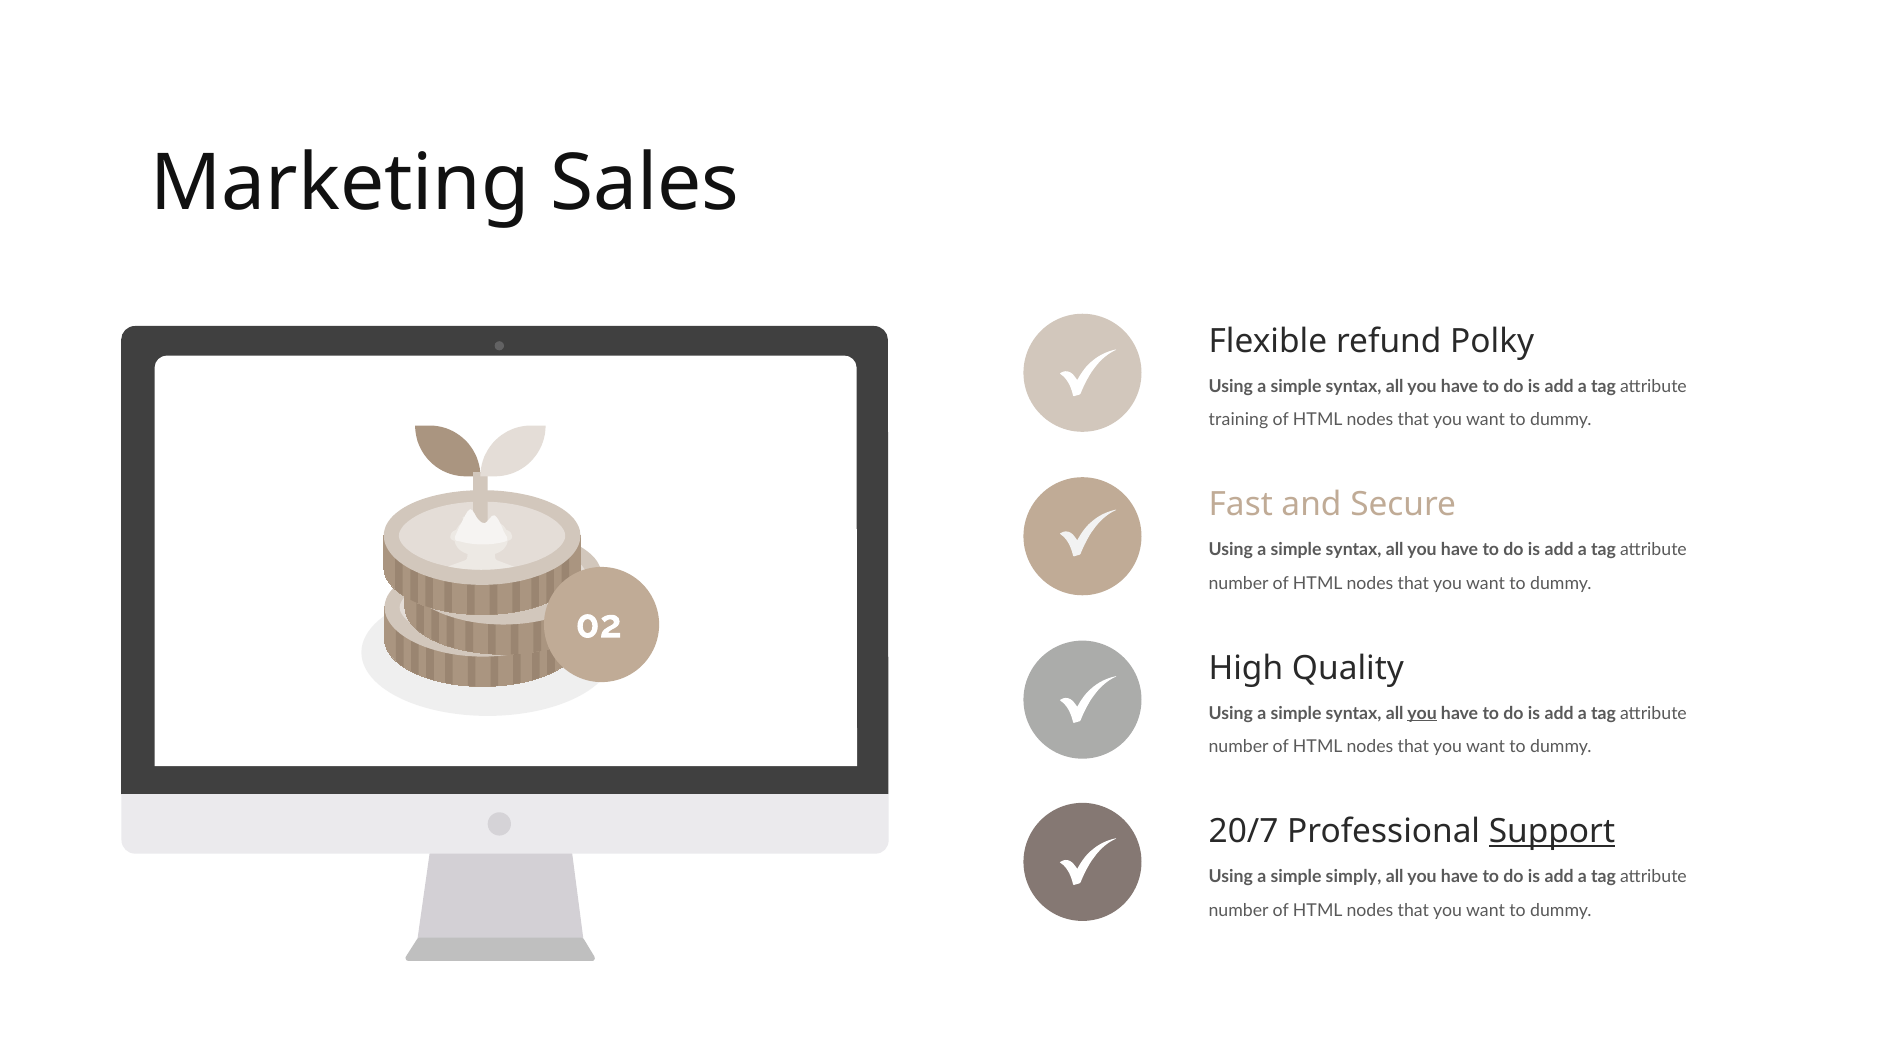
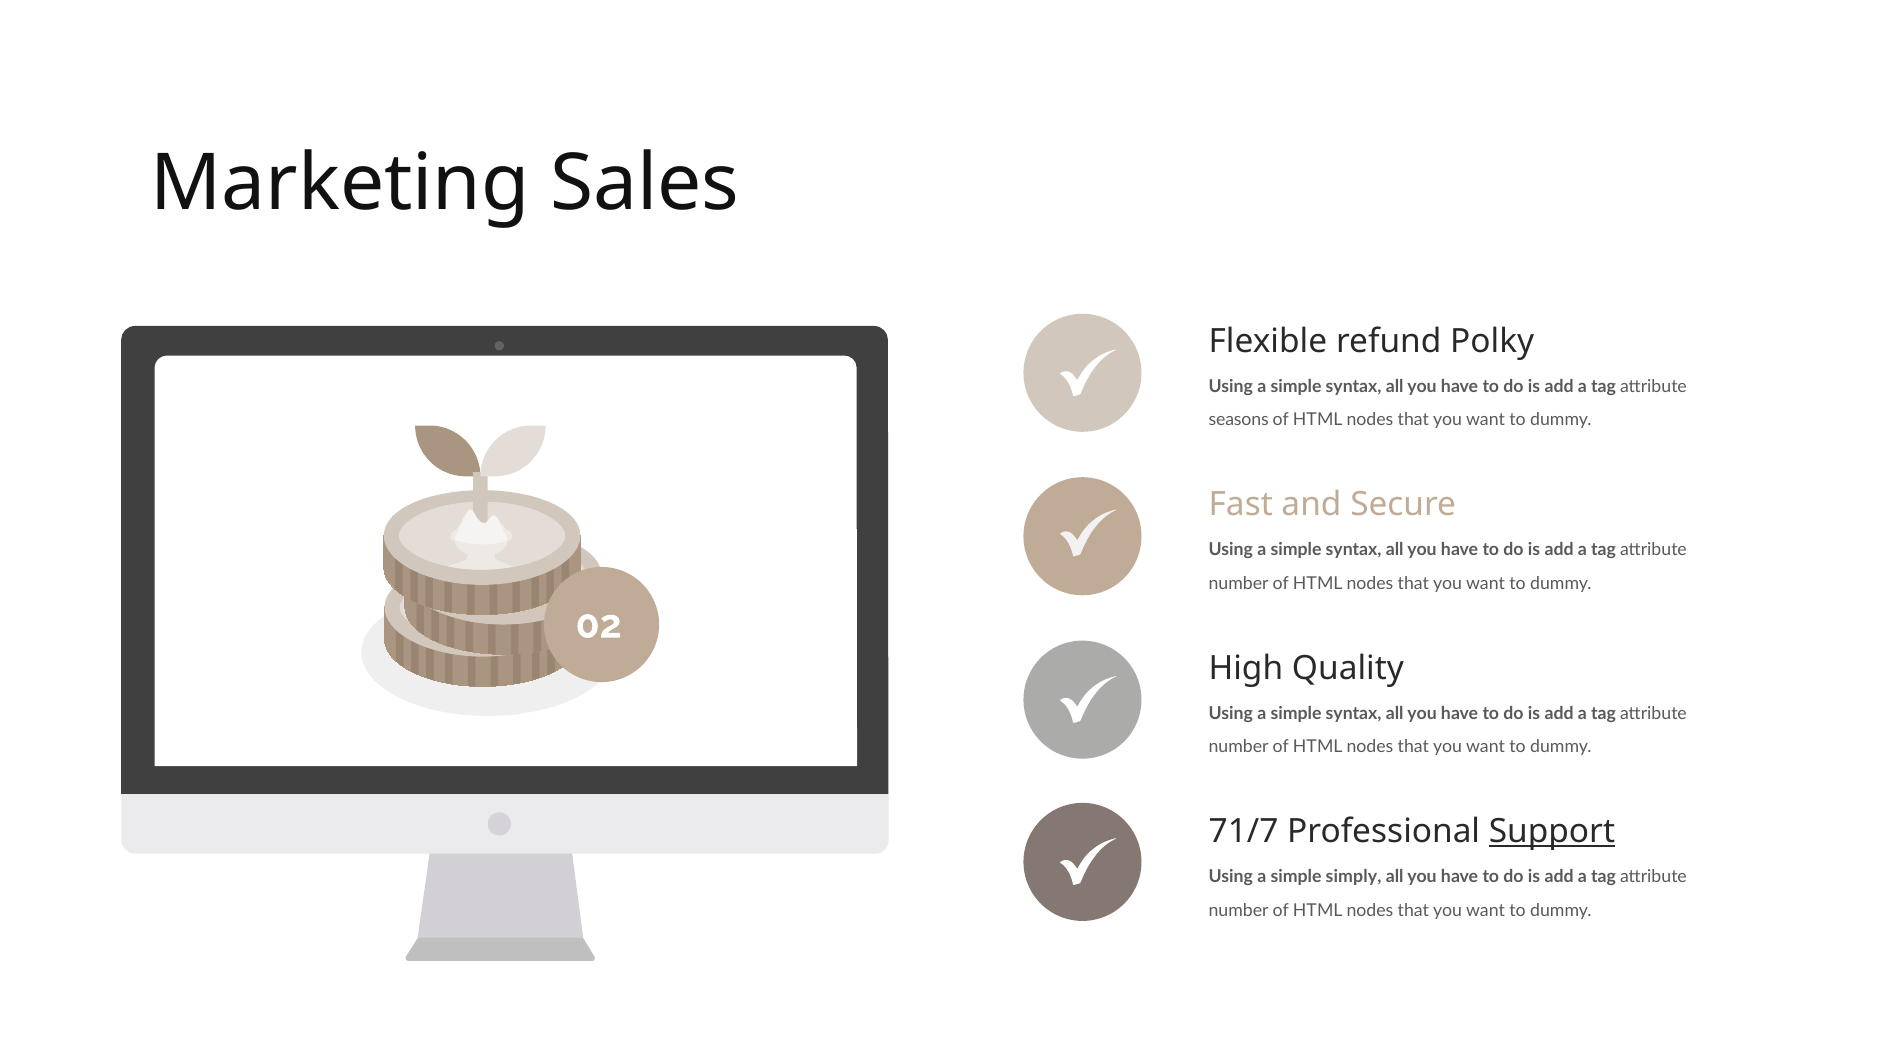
training: training -> seasons
you at (1422, 713) underline: present -> none
20/7: 20/7 -> 71/7
